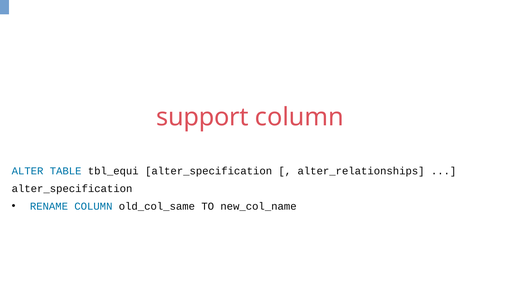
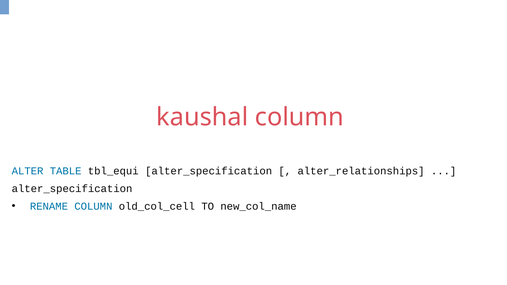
support: support -> kaushal
old_col_same: old_col_same -> old_col_cell
